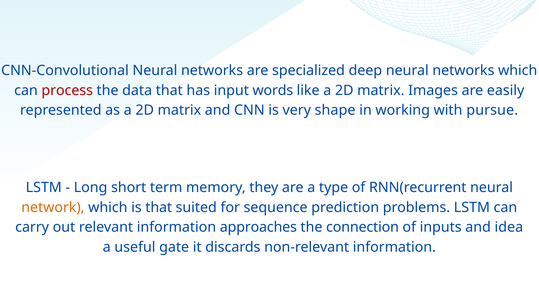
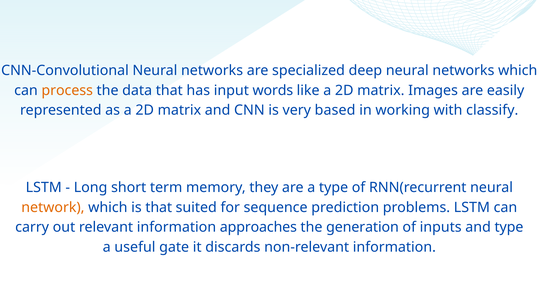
process colour: red -> orange
shape: shape -> based
pursue: pursue -> classify
connection: connection -> generation
and idea: idea -> type
